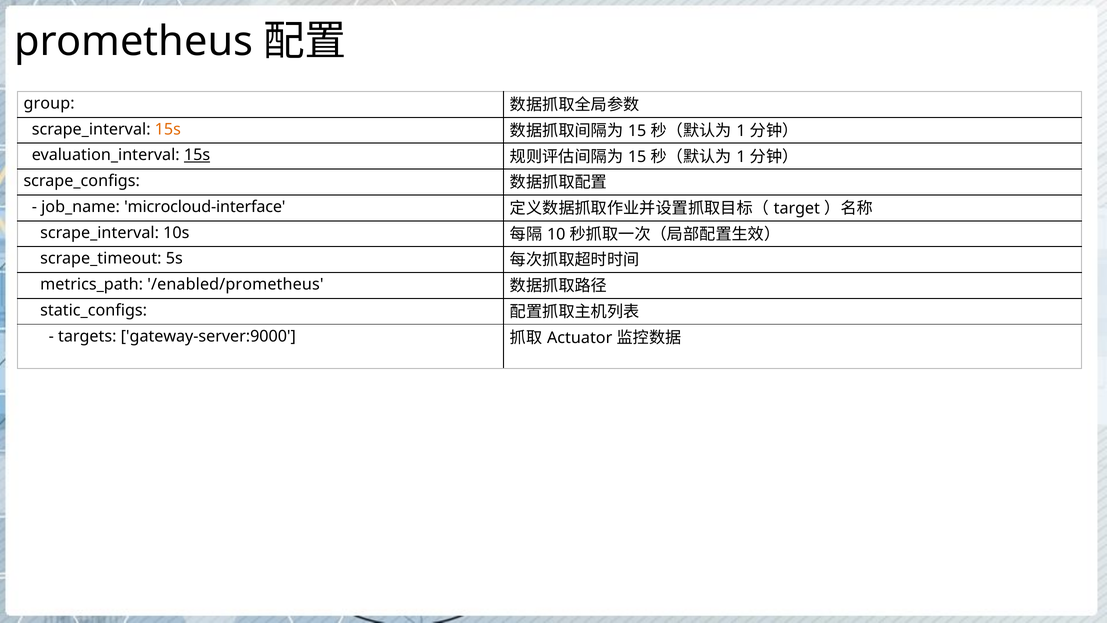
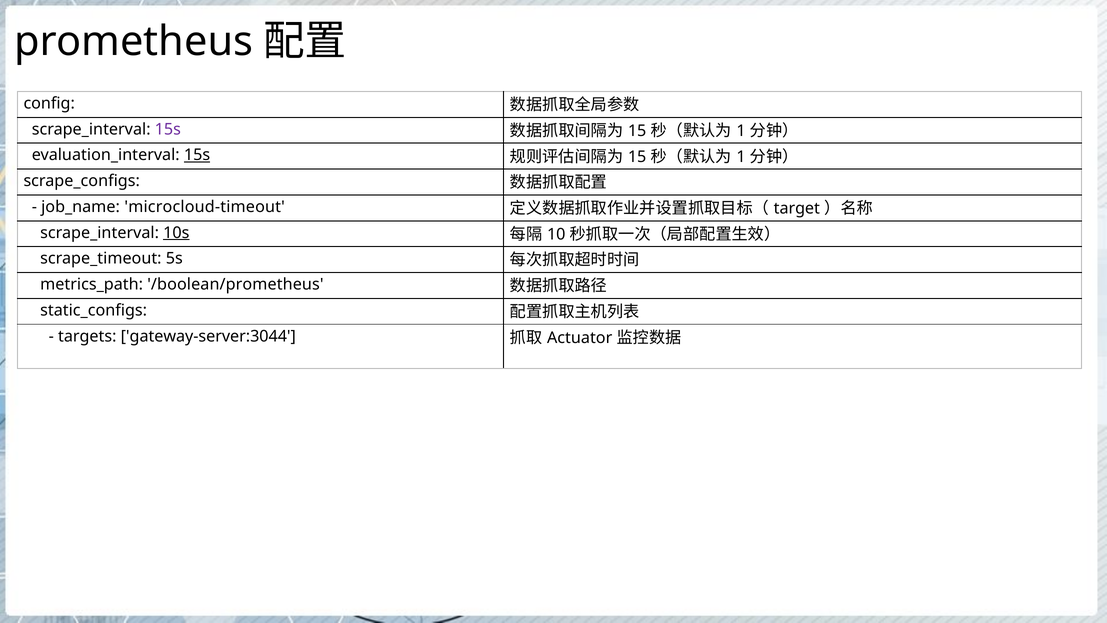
group: group -> config
15s at (168, 129) colour: orange -> purple
microcloud-interface: microcloud-interface -> microcloud-timeout
10s underline: none -> present
/enabled/prometheus: /enabled/prometheus -> /boolean/prometheus
gateway-server:9000: gateway-server:9000 -> gateway-server:3044
